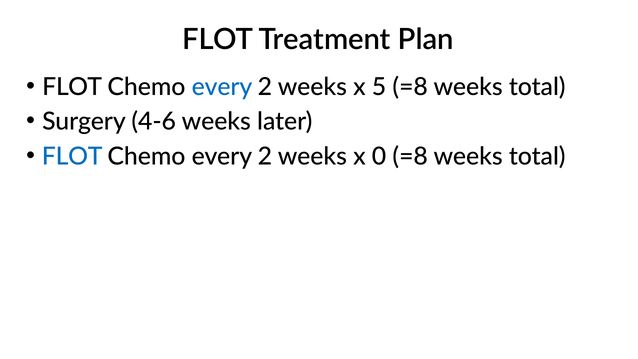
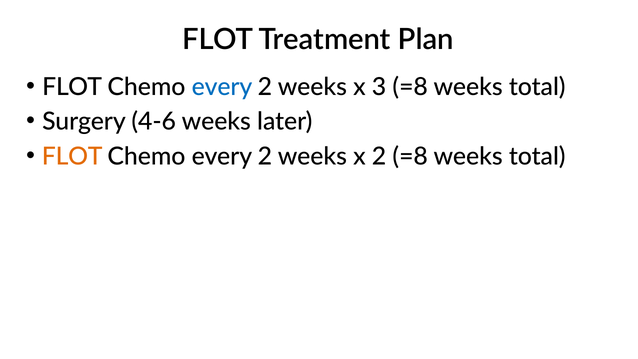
5: 5 -> 3
FLOT at (72, 156) colour: blue -> orange
x 0: 0 -> 2
